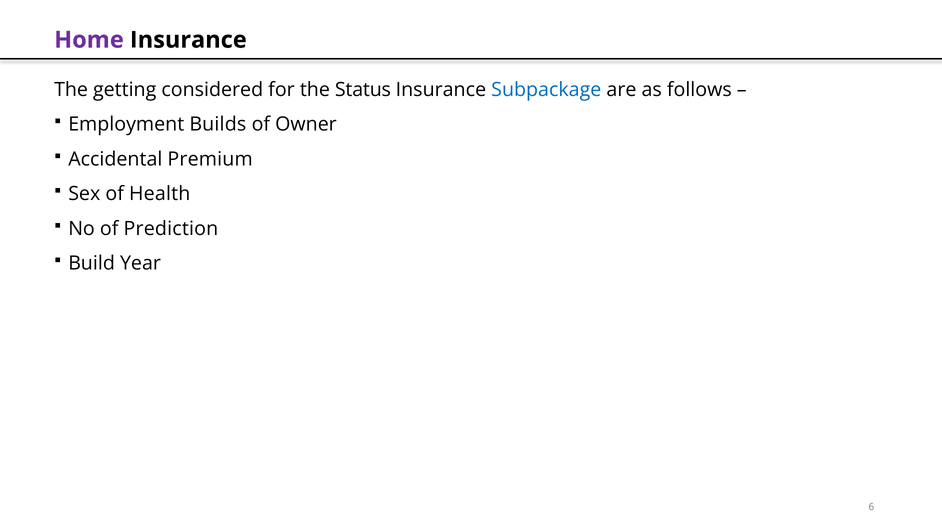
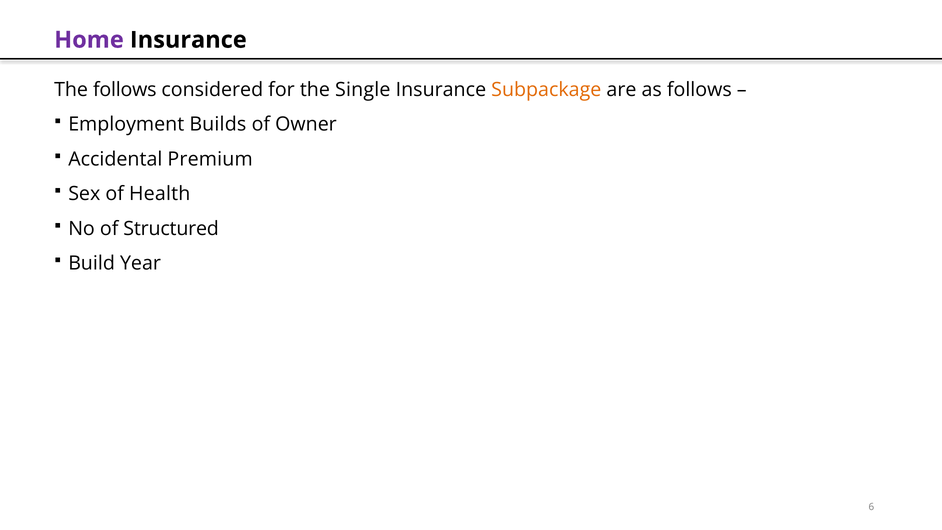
The getting: getting -> follows
Status: Status -> Single
Subpackage colour: blue -> orange
Prediction: Prediction -> Structured
